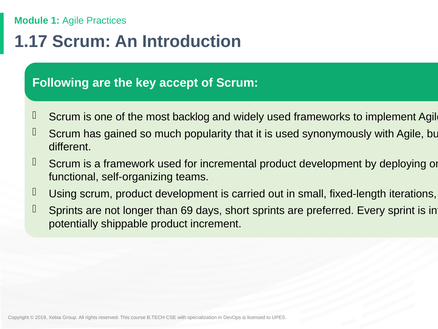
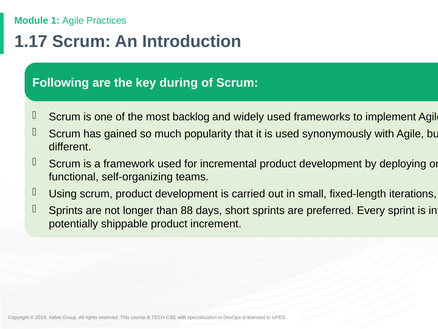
accept: accept -> during
69: 69 -> 88
